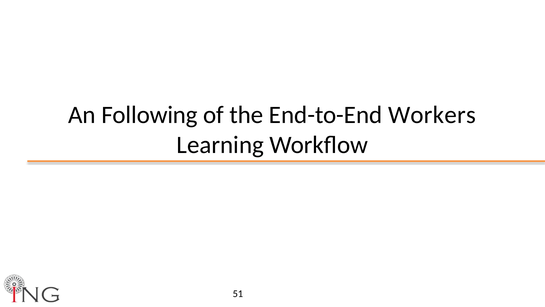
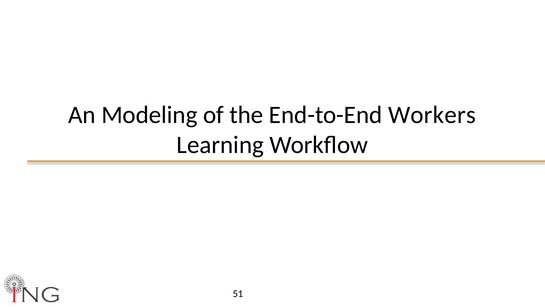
Following: Following -> Modeling
